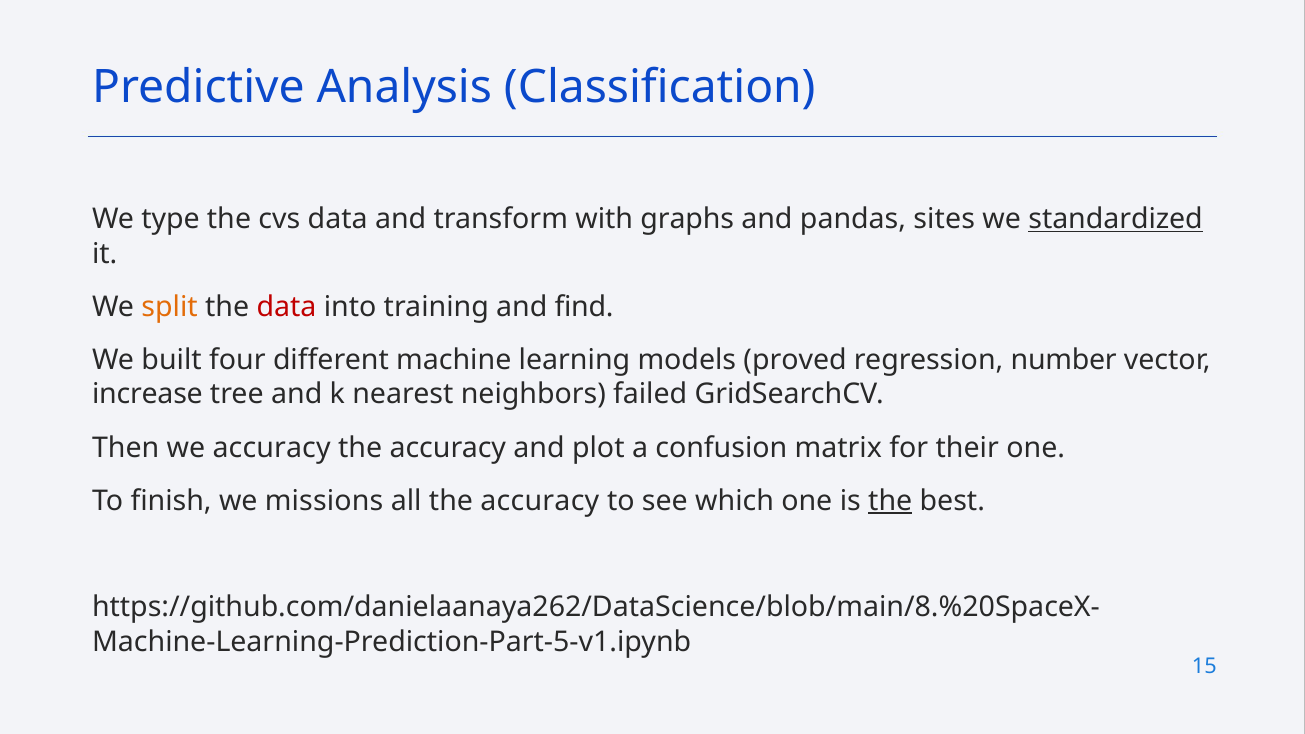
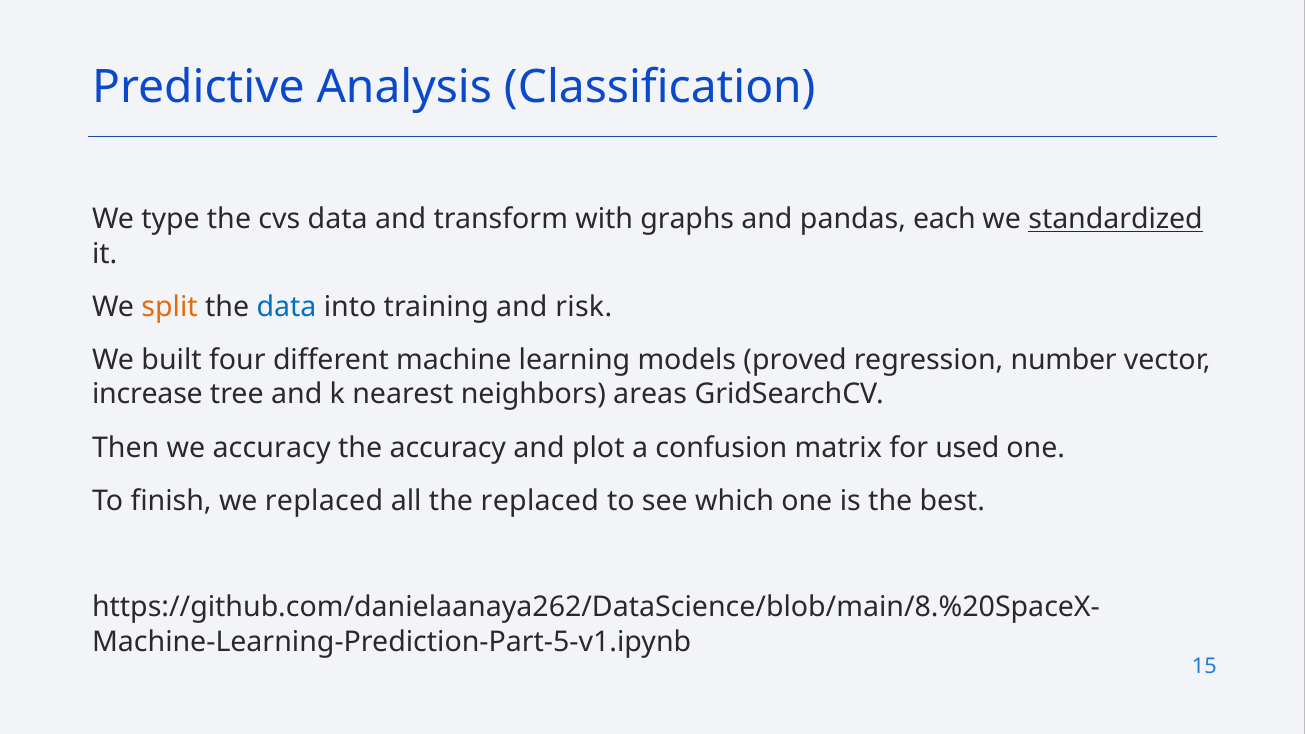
sites: sites -> each
data at (286, 307) colour: red -> blue
find: find -> risk
failed: failed -> areas
their: their -> used
we missions: missions -> replaced
all the accuracy: accuracy -> replaced
the at (890, 501) underline: present -> none
